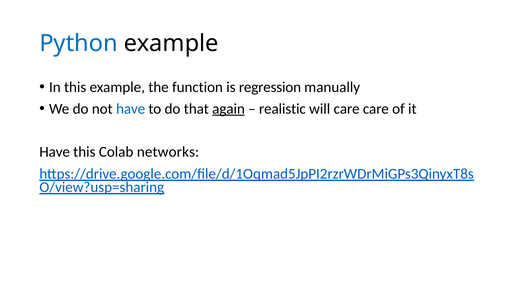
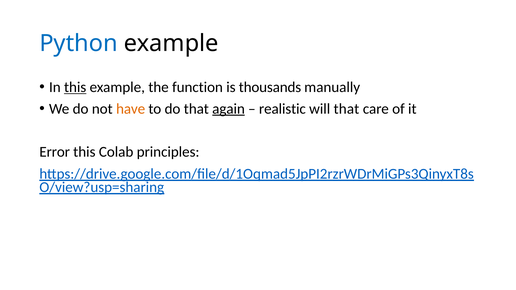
this at (75, 87) underline: none -> present
regression: regression -> thousands
have at (131, 109) colour: blue -> orange
will care: care -> that
Have at (55, 152): Have -> Error
networks: networks -> principles
